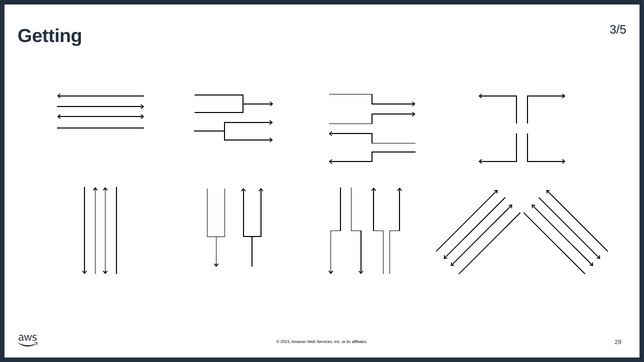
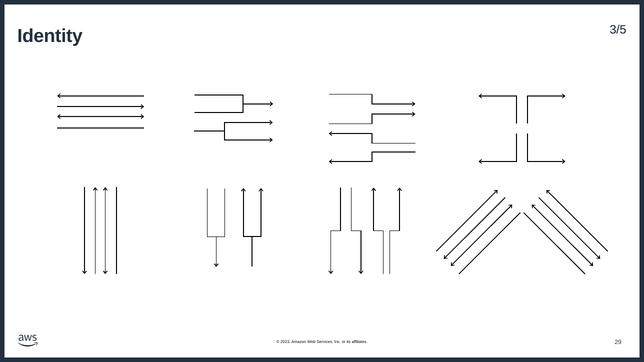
Getting: Getting -> Identity
